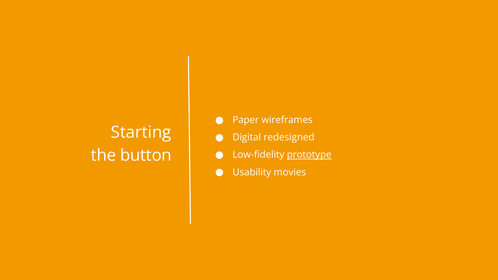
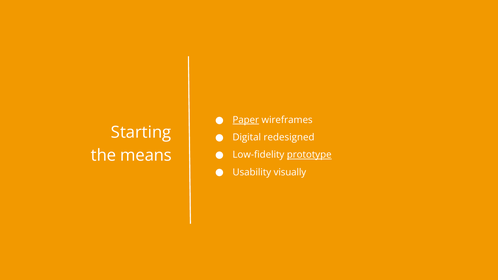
Paper underline: none -> present
button: button -> means
movies: movies -> visually
